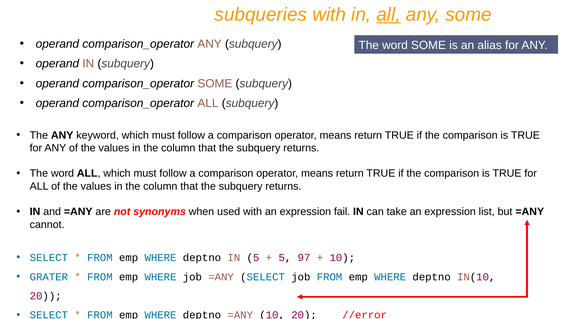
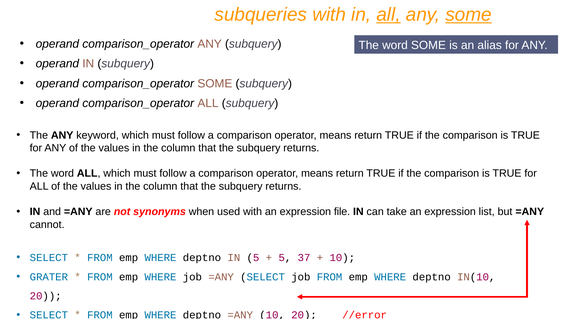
some at (469, 15) underline: none -> present
fail: fail -> file
97: 97 -> 37
